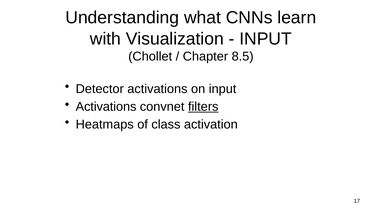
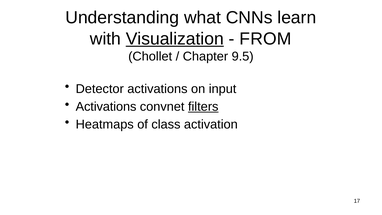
Visualization underline: none -> present
INPUT at (266, 39): INPUT -> FROM
8.5: 8.5 -> 9.5
